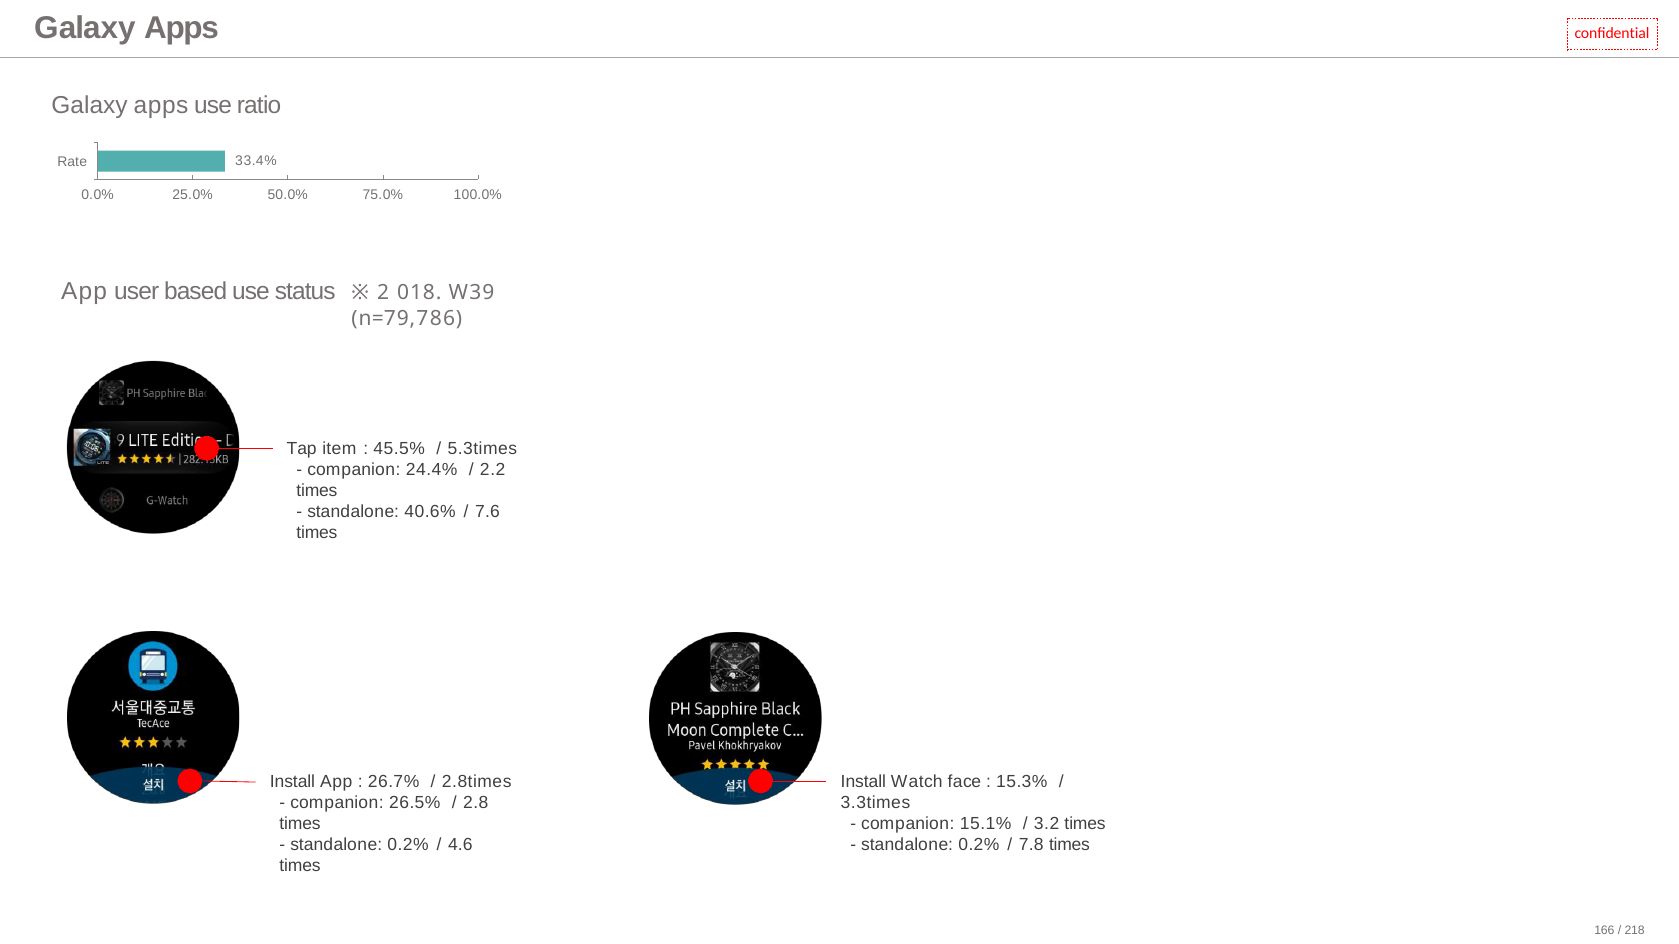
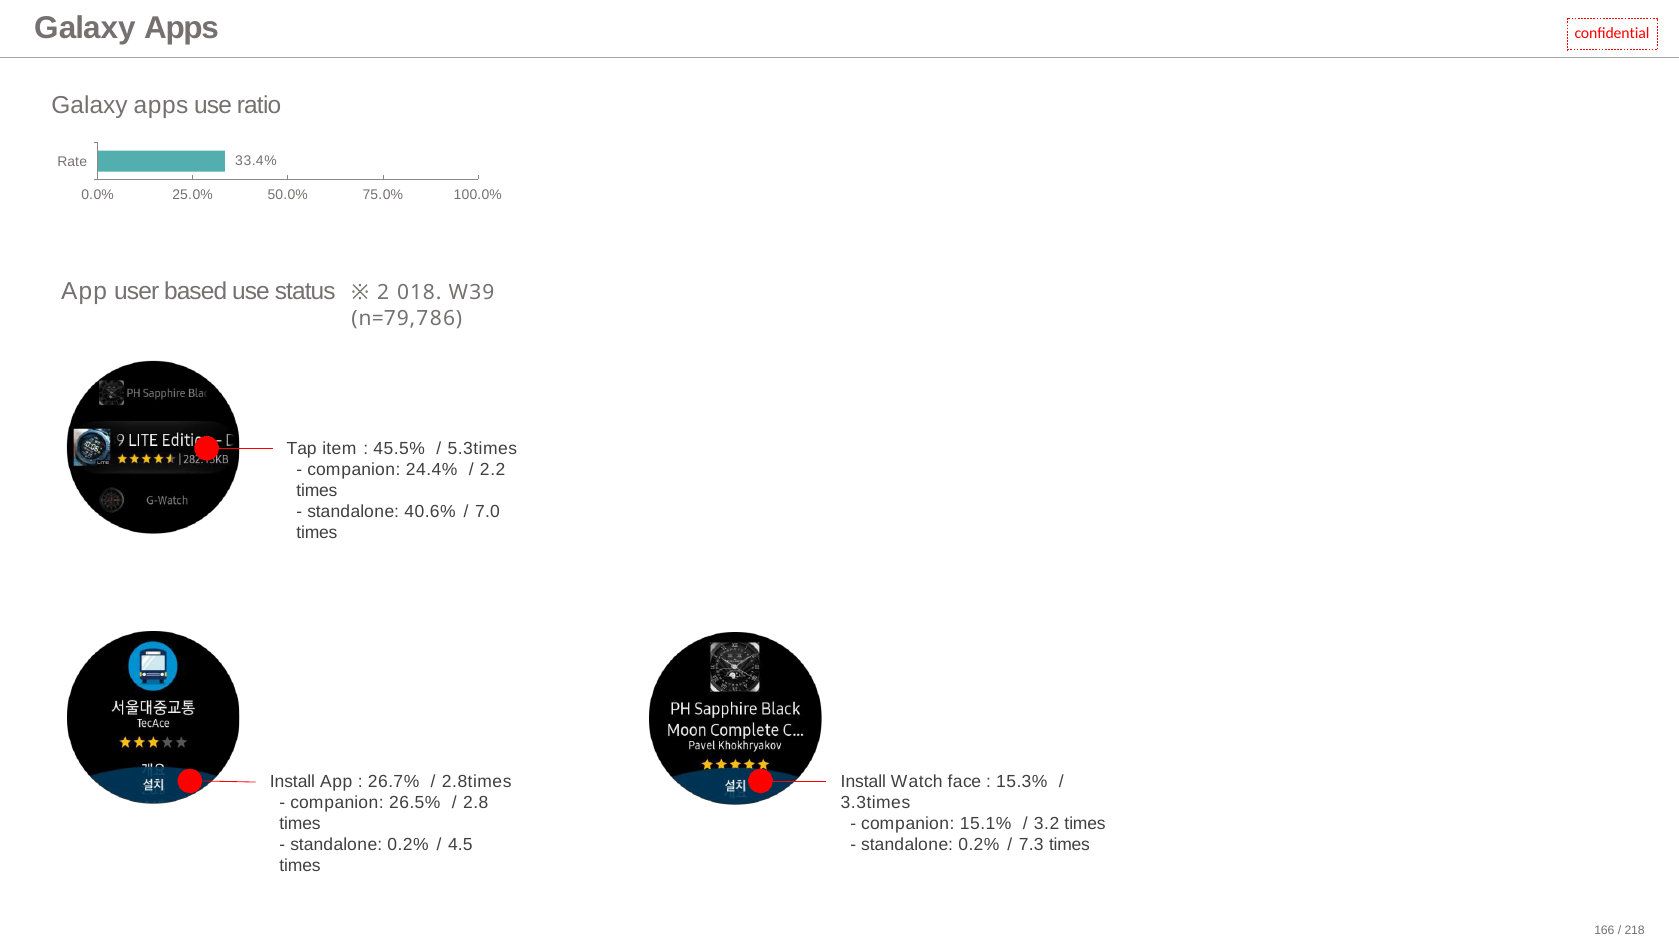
7.6: 7.6 -> 7.0
4.6: 4.6 -> 4.5
7.8: 7.8 -> 7.3
